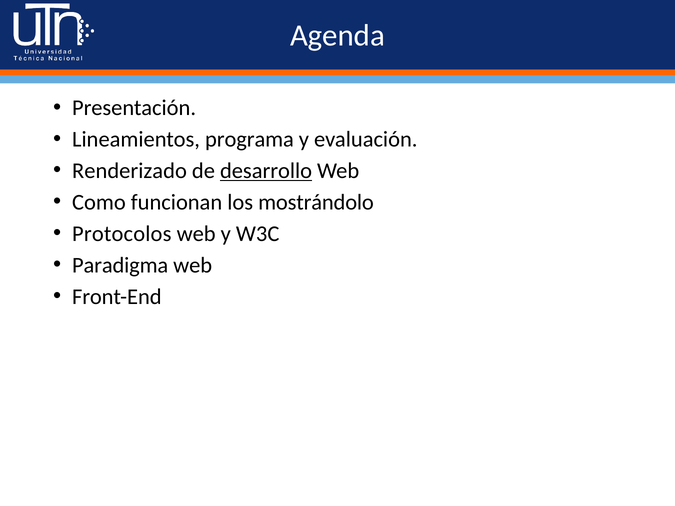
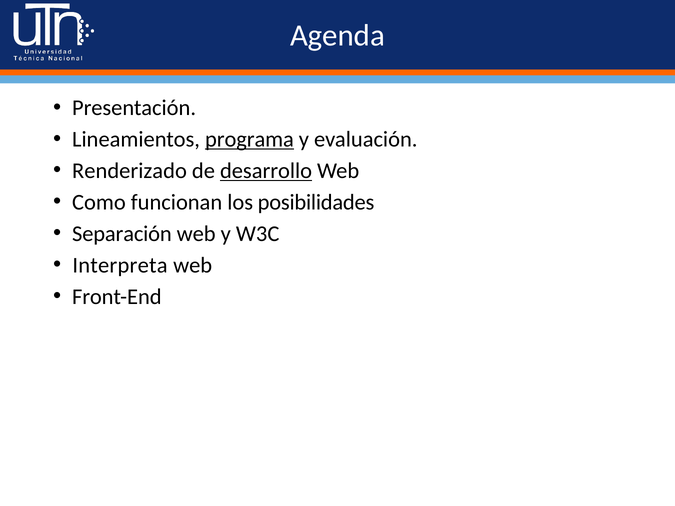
programa underline: none -> present
mostrándolo: mostrándolo -> posibilidades
Protocolos: Protocolos -> Separación
Paradigma: Paradigma -> Interpreta
